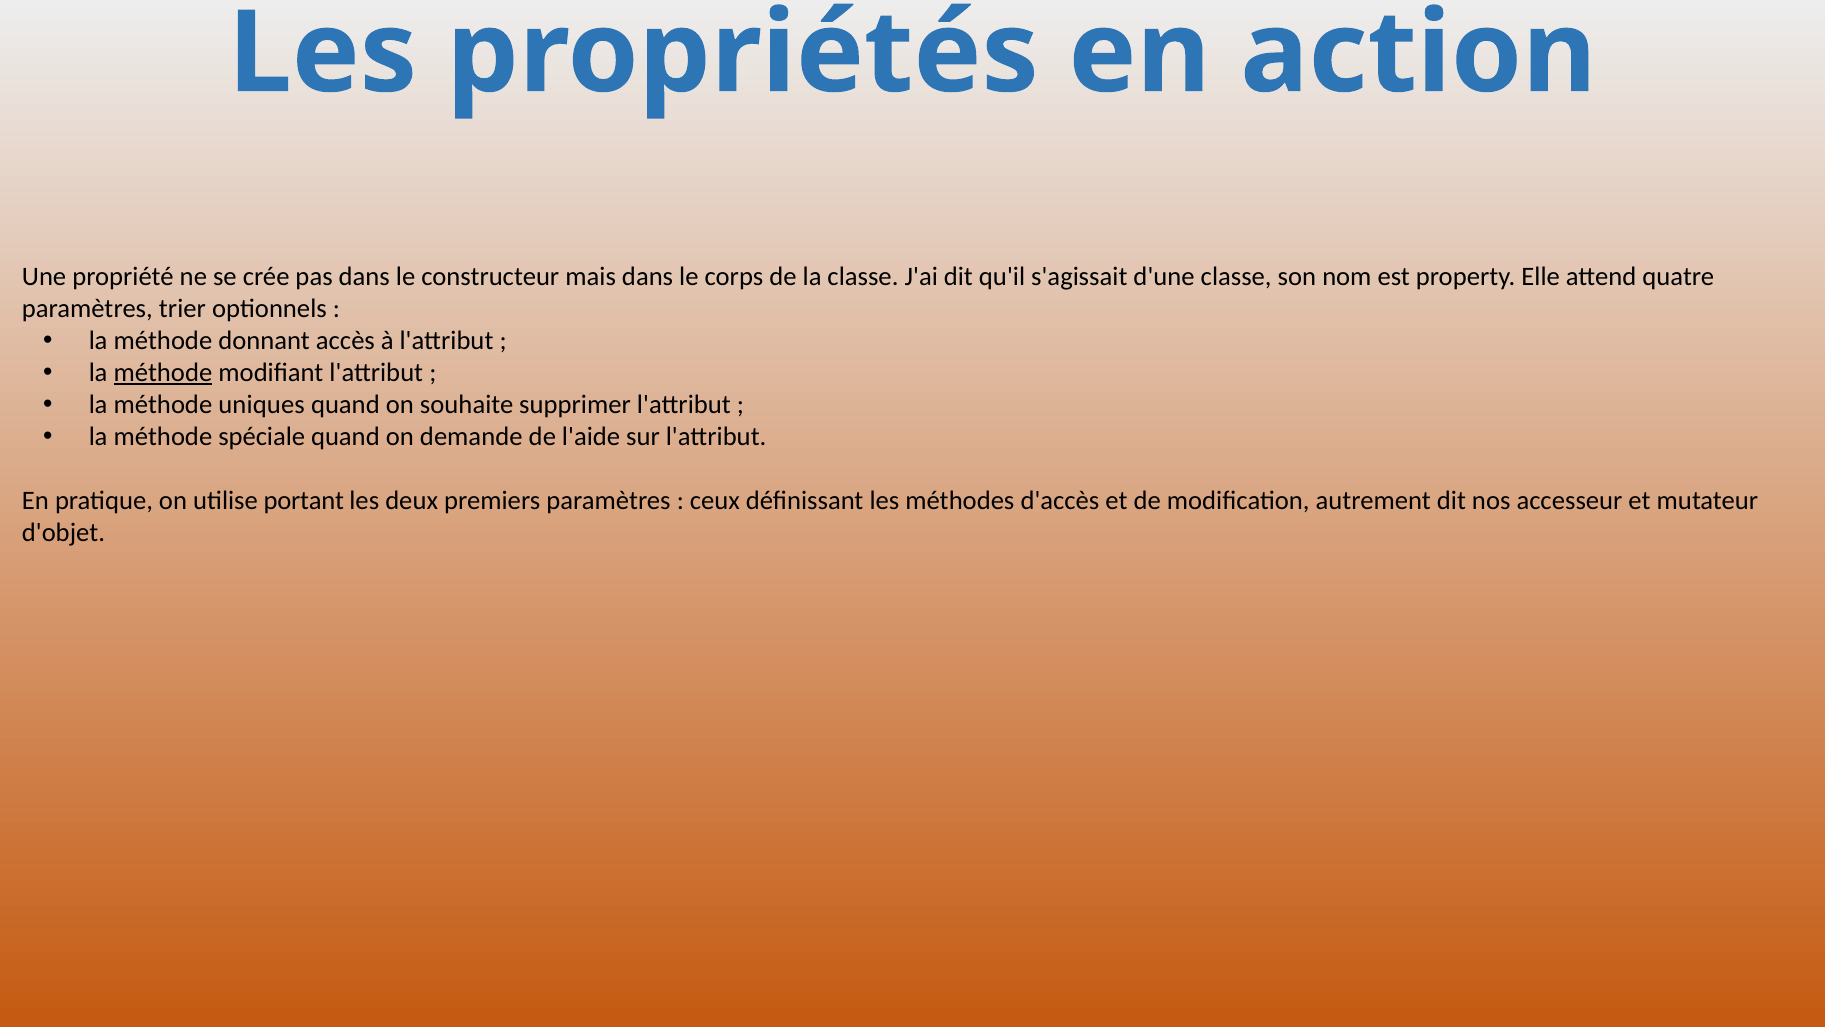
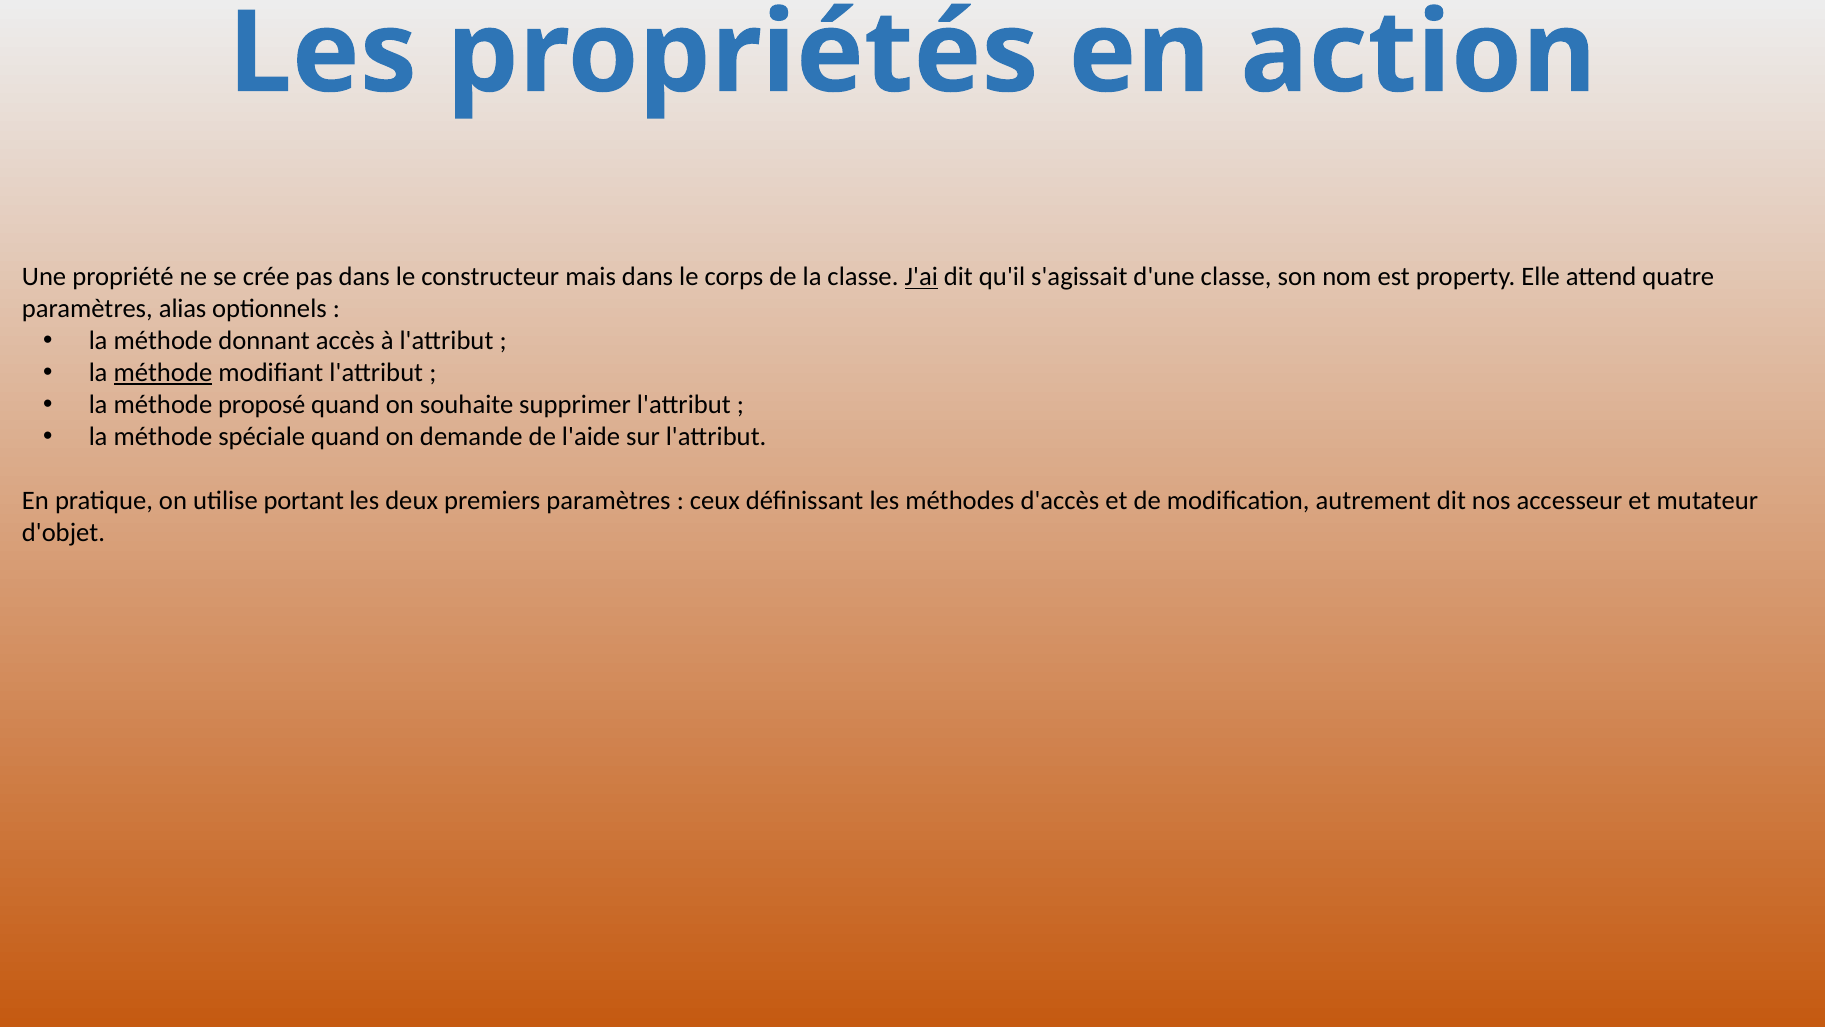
J'ai underline: none -> present
trier: trier -> alias
uniques: uniques -> proposé
